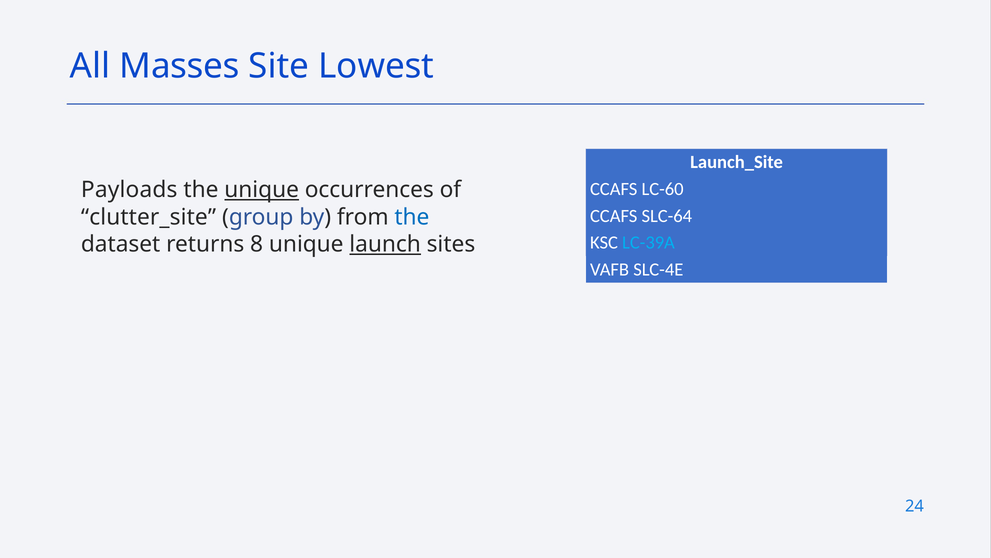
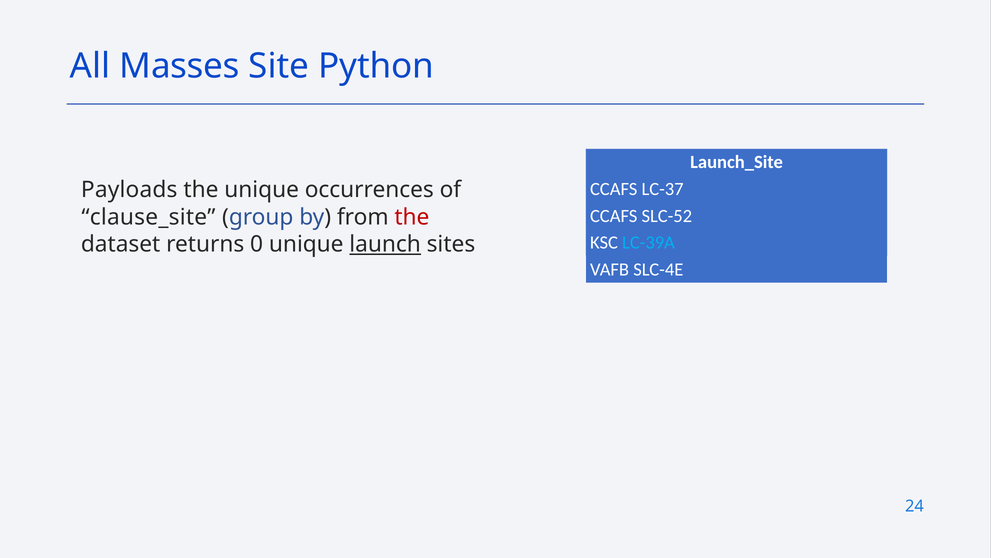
Lowest: Lowest -> Python
LC-60: LC-60 -> LC-37
unique at (262, 190) underline: present -> none
SLC-64: SLC-64 -> SLC-52
clutter_site: clutter_site -> clause_site
the at (412, 217) colour: blue -> red
8: 8 -> 0
